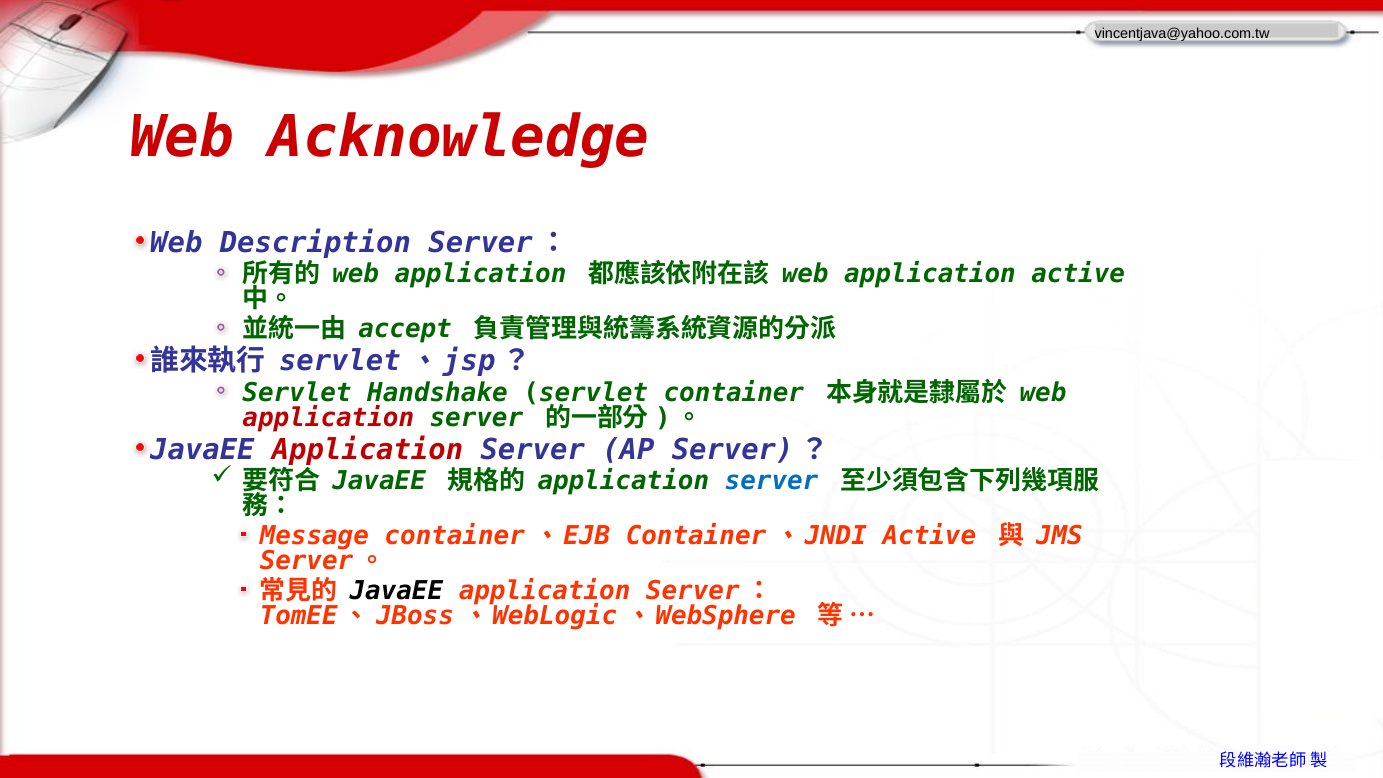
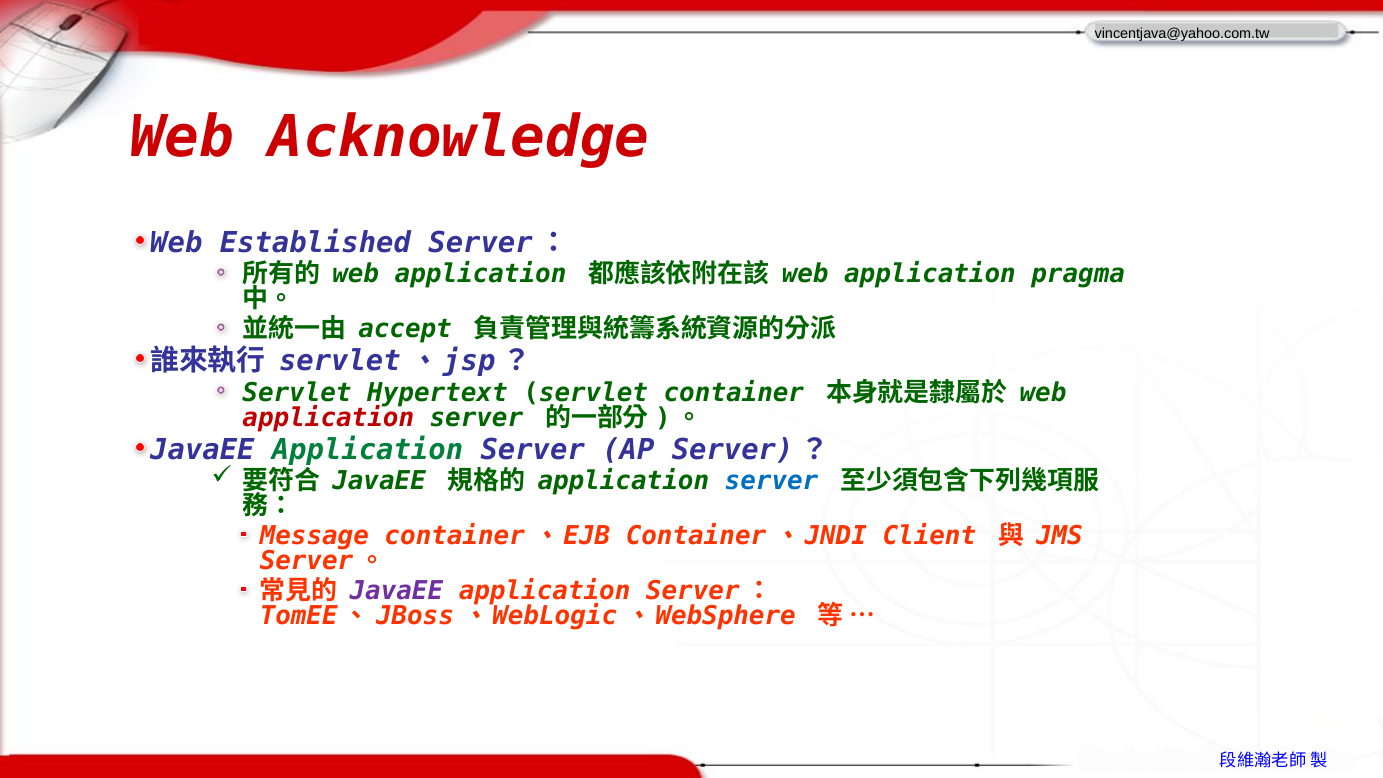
Description: Description -> Established
application active: active -> pragma
Handshake: Handshake -> Hypertext
Application at (367, 450) colour: red -> green
Container、JNDI Active: Active -> Client
JavaEE at (396, 591) colour: black -> purple
